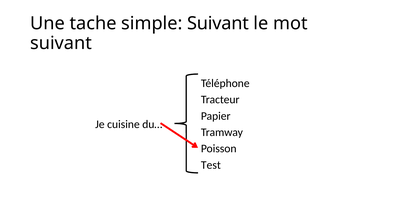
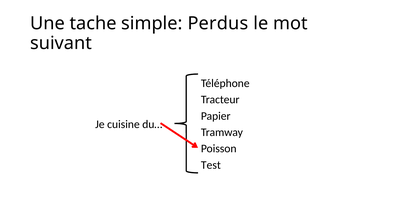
simple Suivant: Suivant -> Perdus
